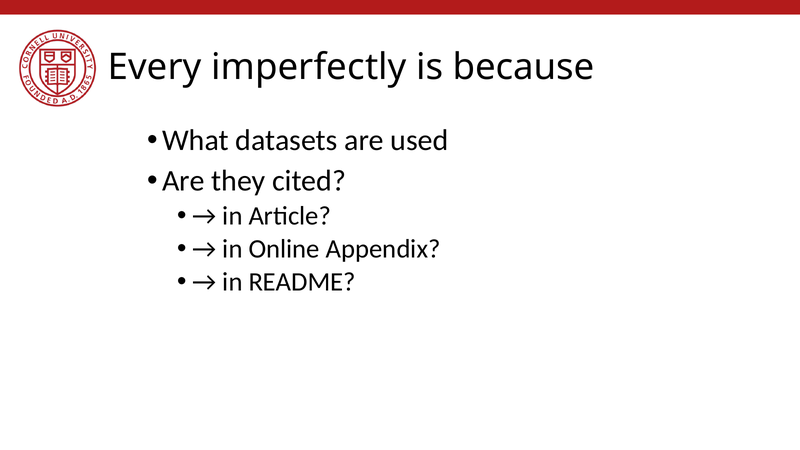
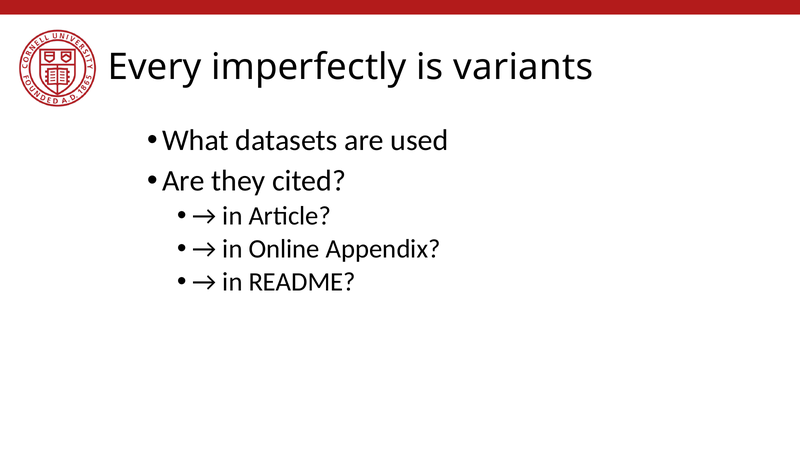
because: because -> variants
